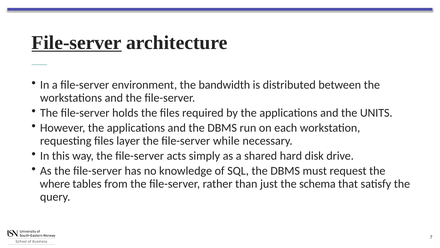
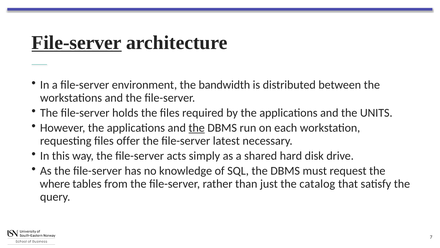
the at (197, 128) underline: none -> present
layer: layer -> offer
while: while -> latest
schema: schema -> catalog
